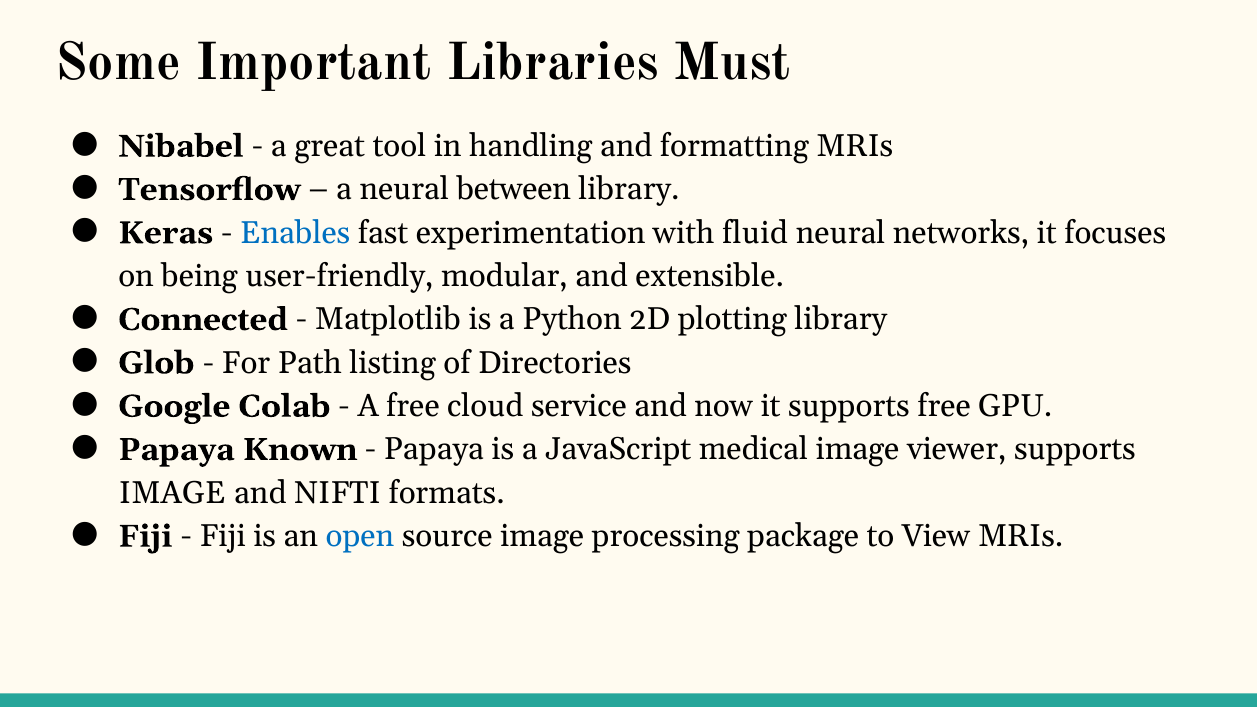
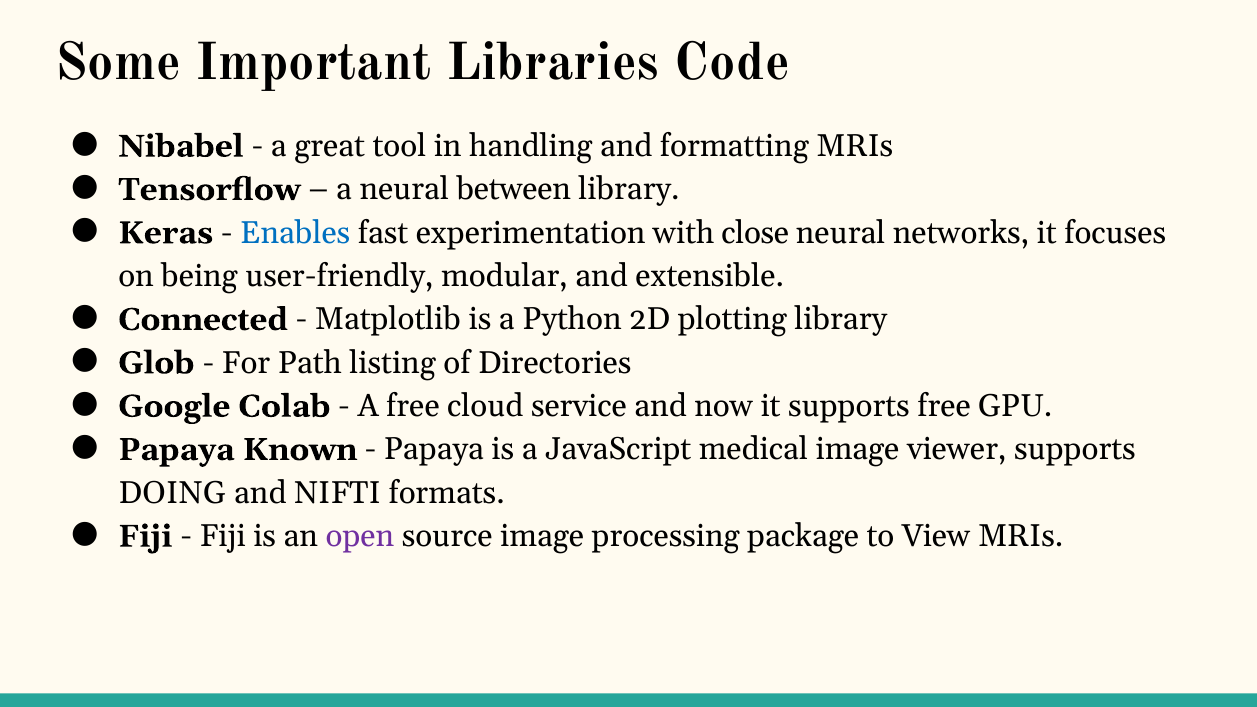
Must: Must -> Code
fluid: fluid -> close
IMAGE at (172, 493): IMAGE -> DOING
open colour: blue -> purple
